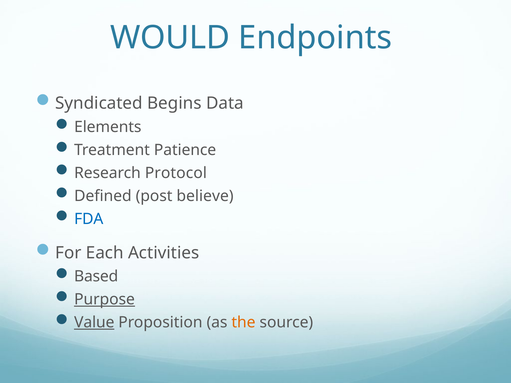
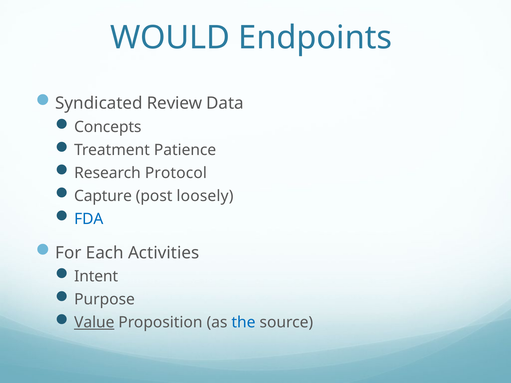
Begins: Begins -> Review
Elements: Elements -> Concepts
Defined: Defined -> Capture
believe: believe -> loosely
Based: Based -> Intent
Purpose underline: present -> none
the colour: orange -> blue
